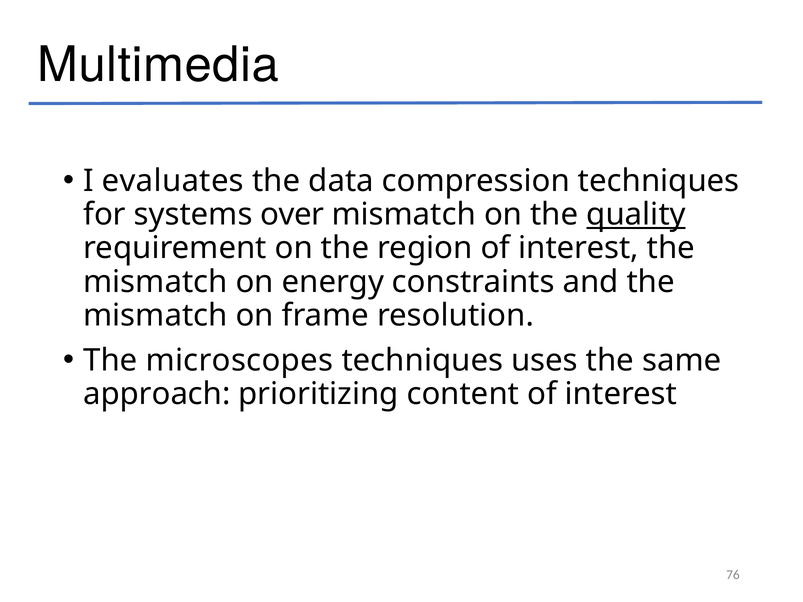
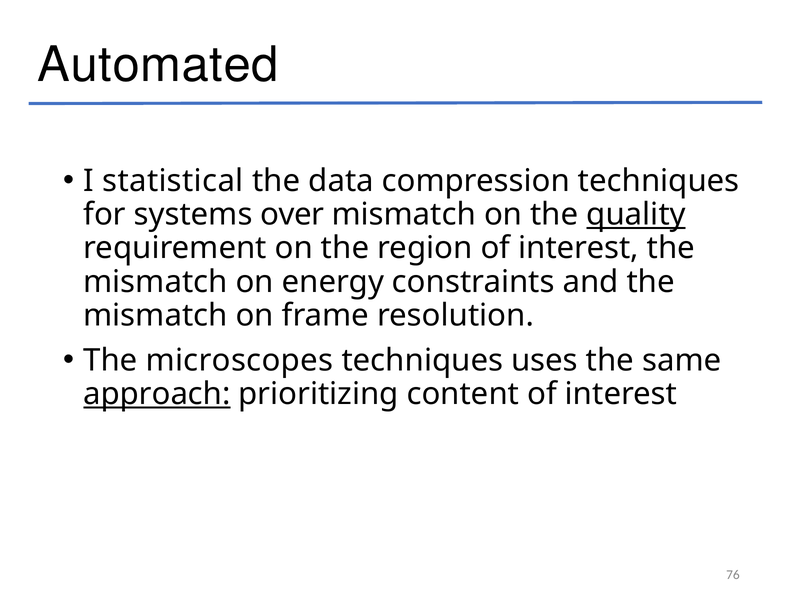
Multimedia: Multimedia -> Automated
evaluates: evaluates -> statistical
approach underline: none -> present
